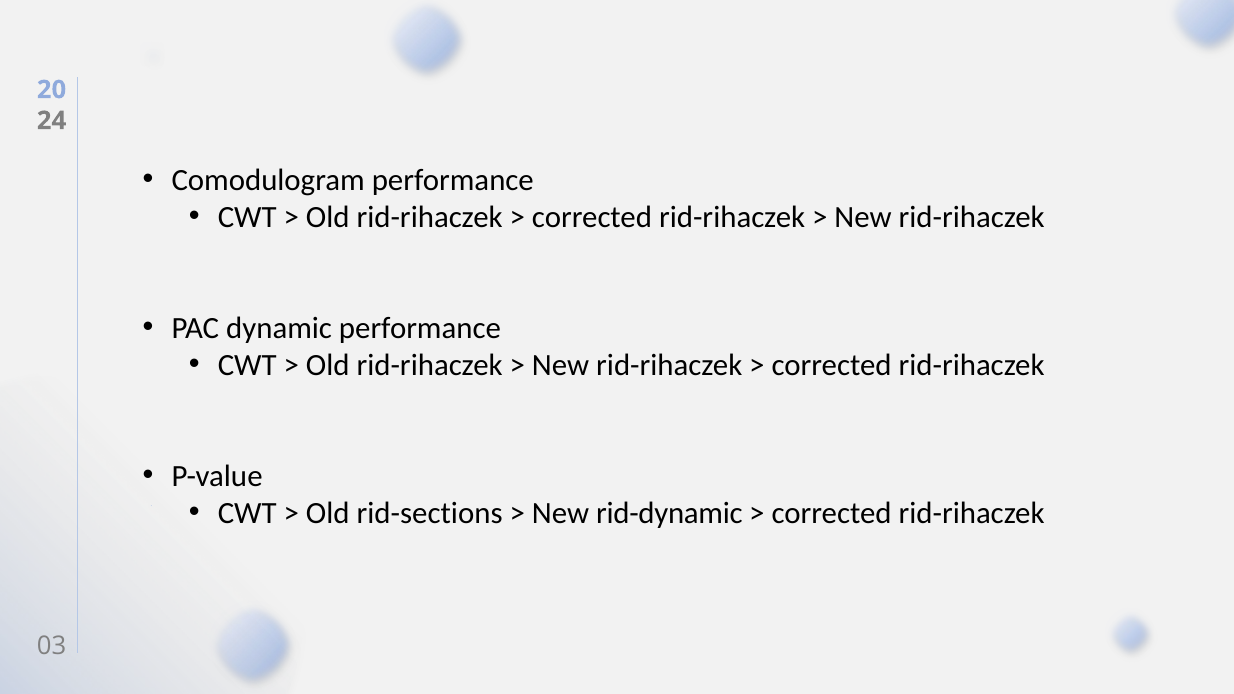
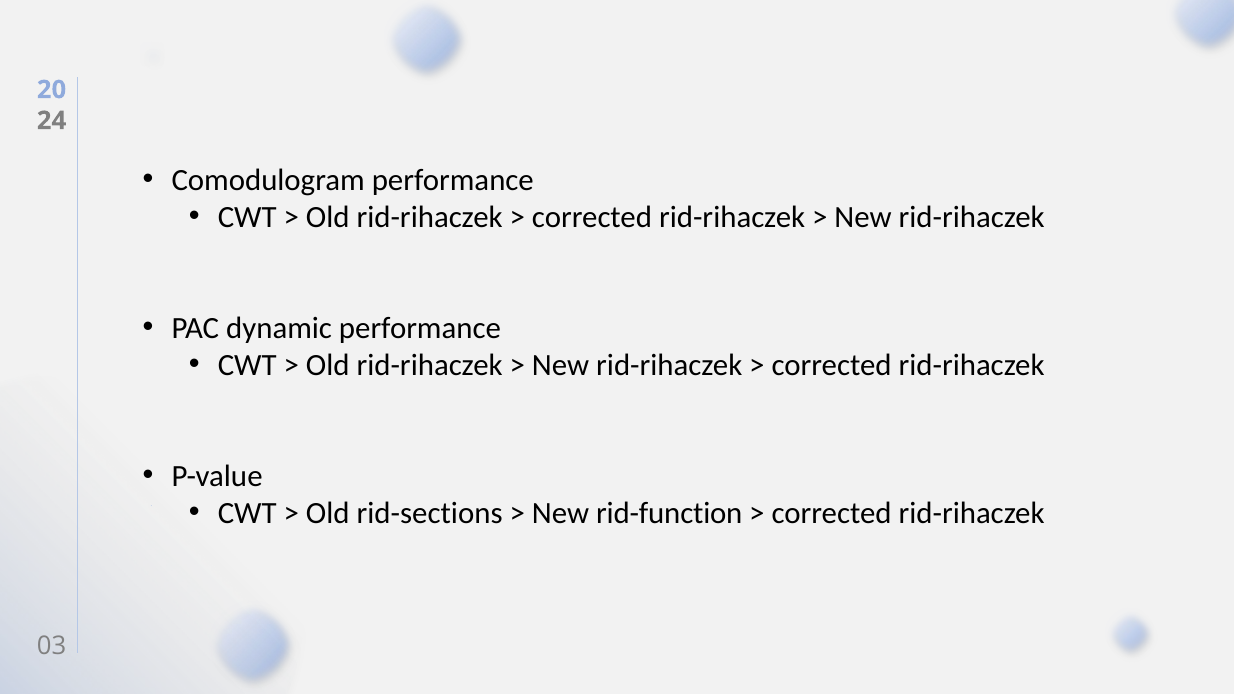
rid-dynamic: rid-dynamic -> rid-function
